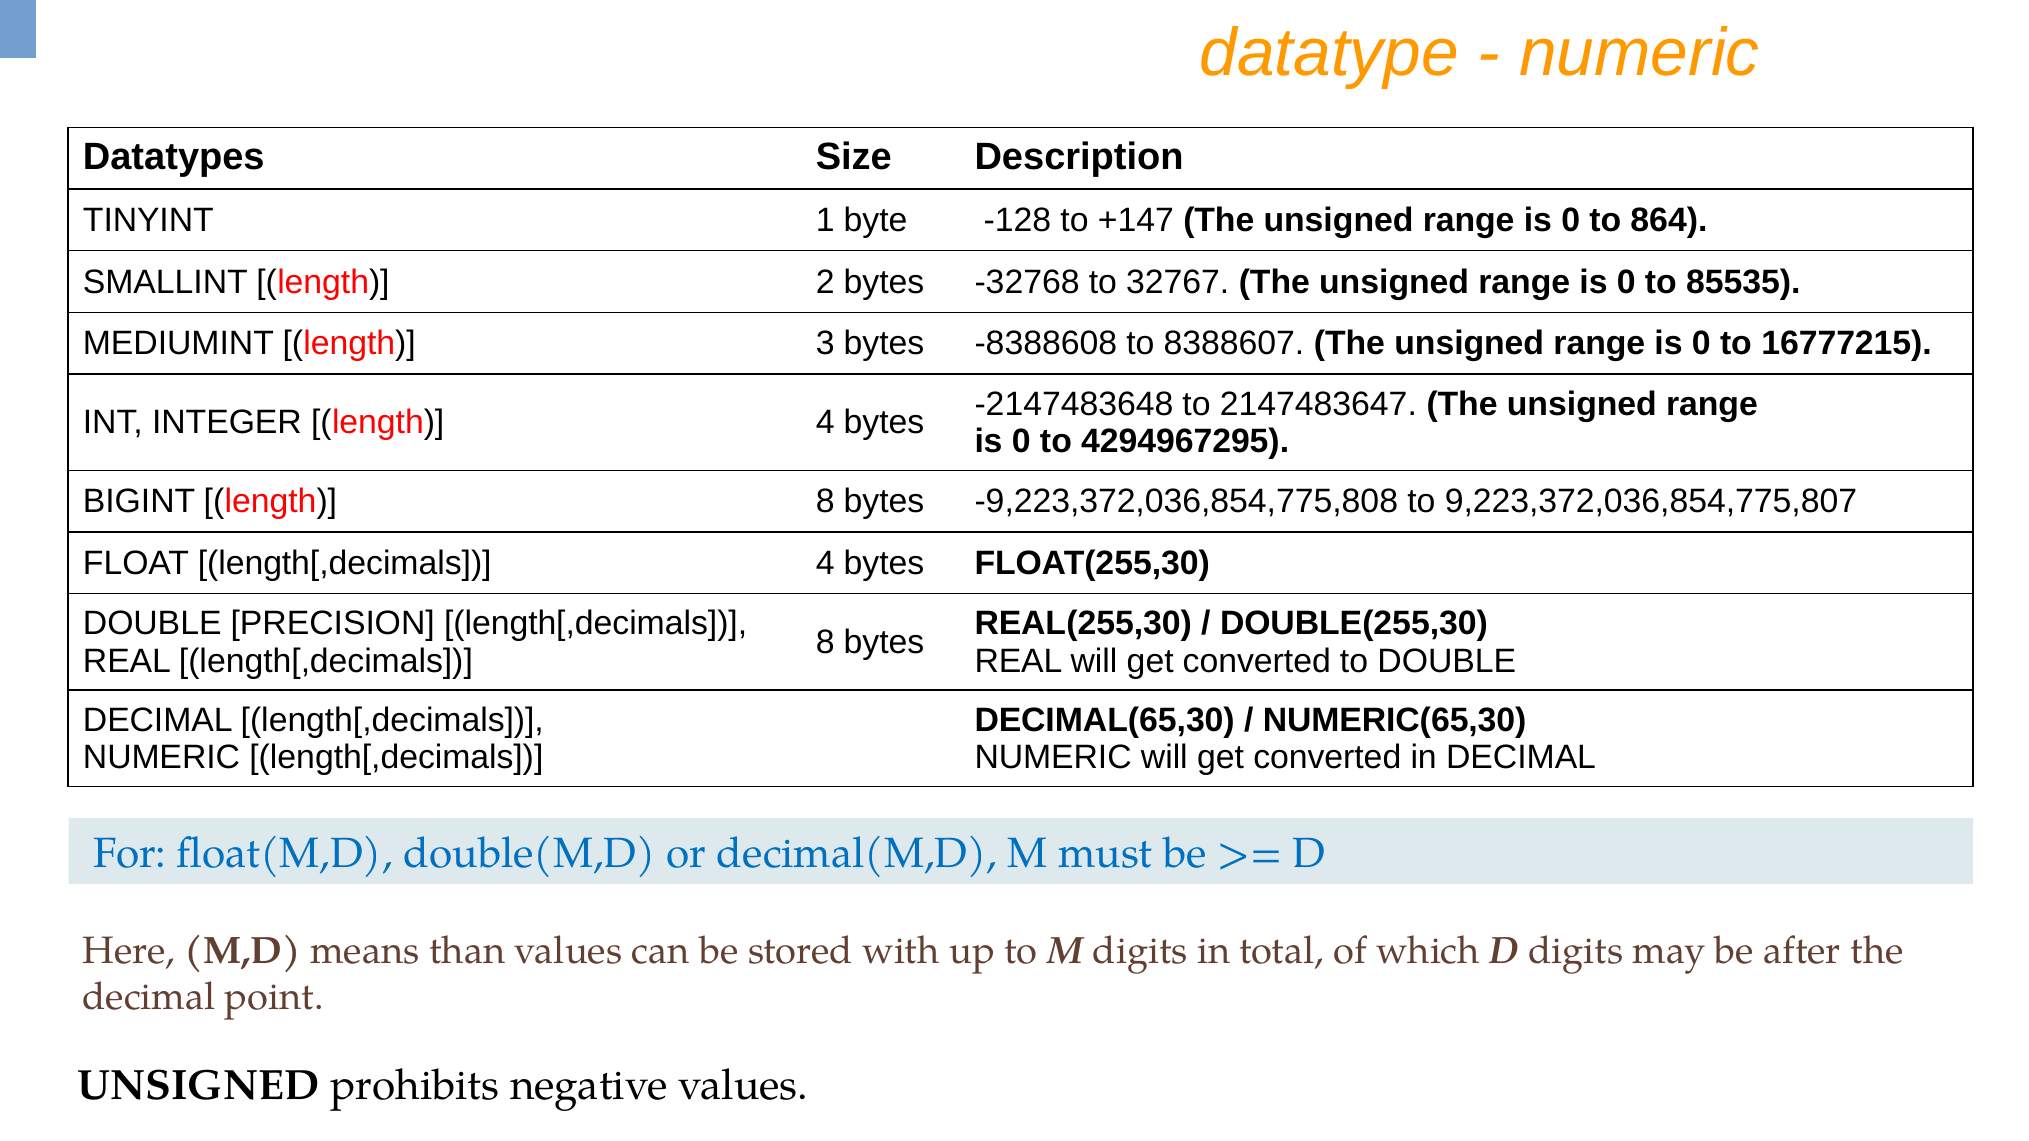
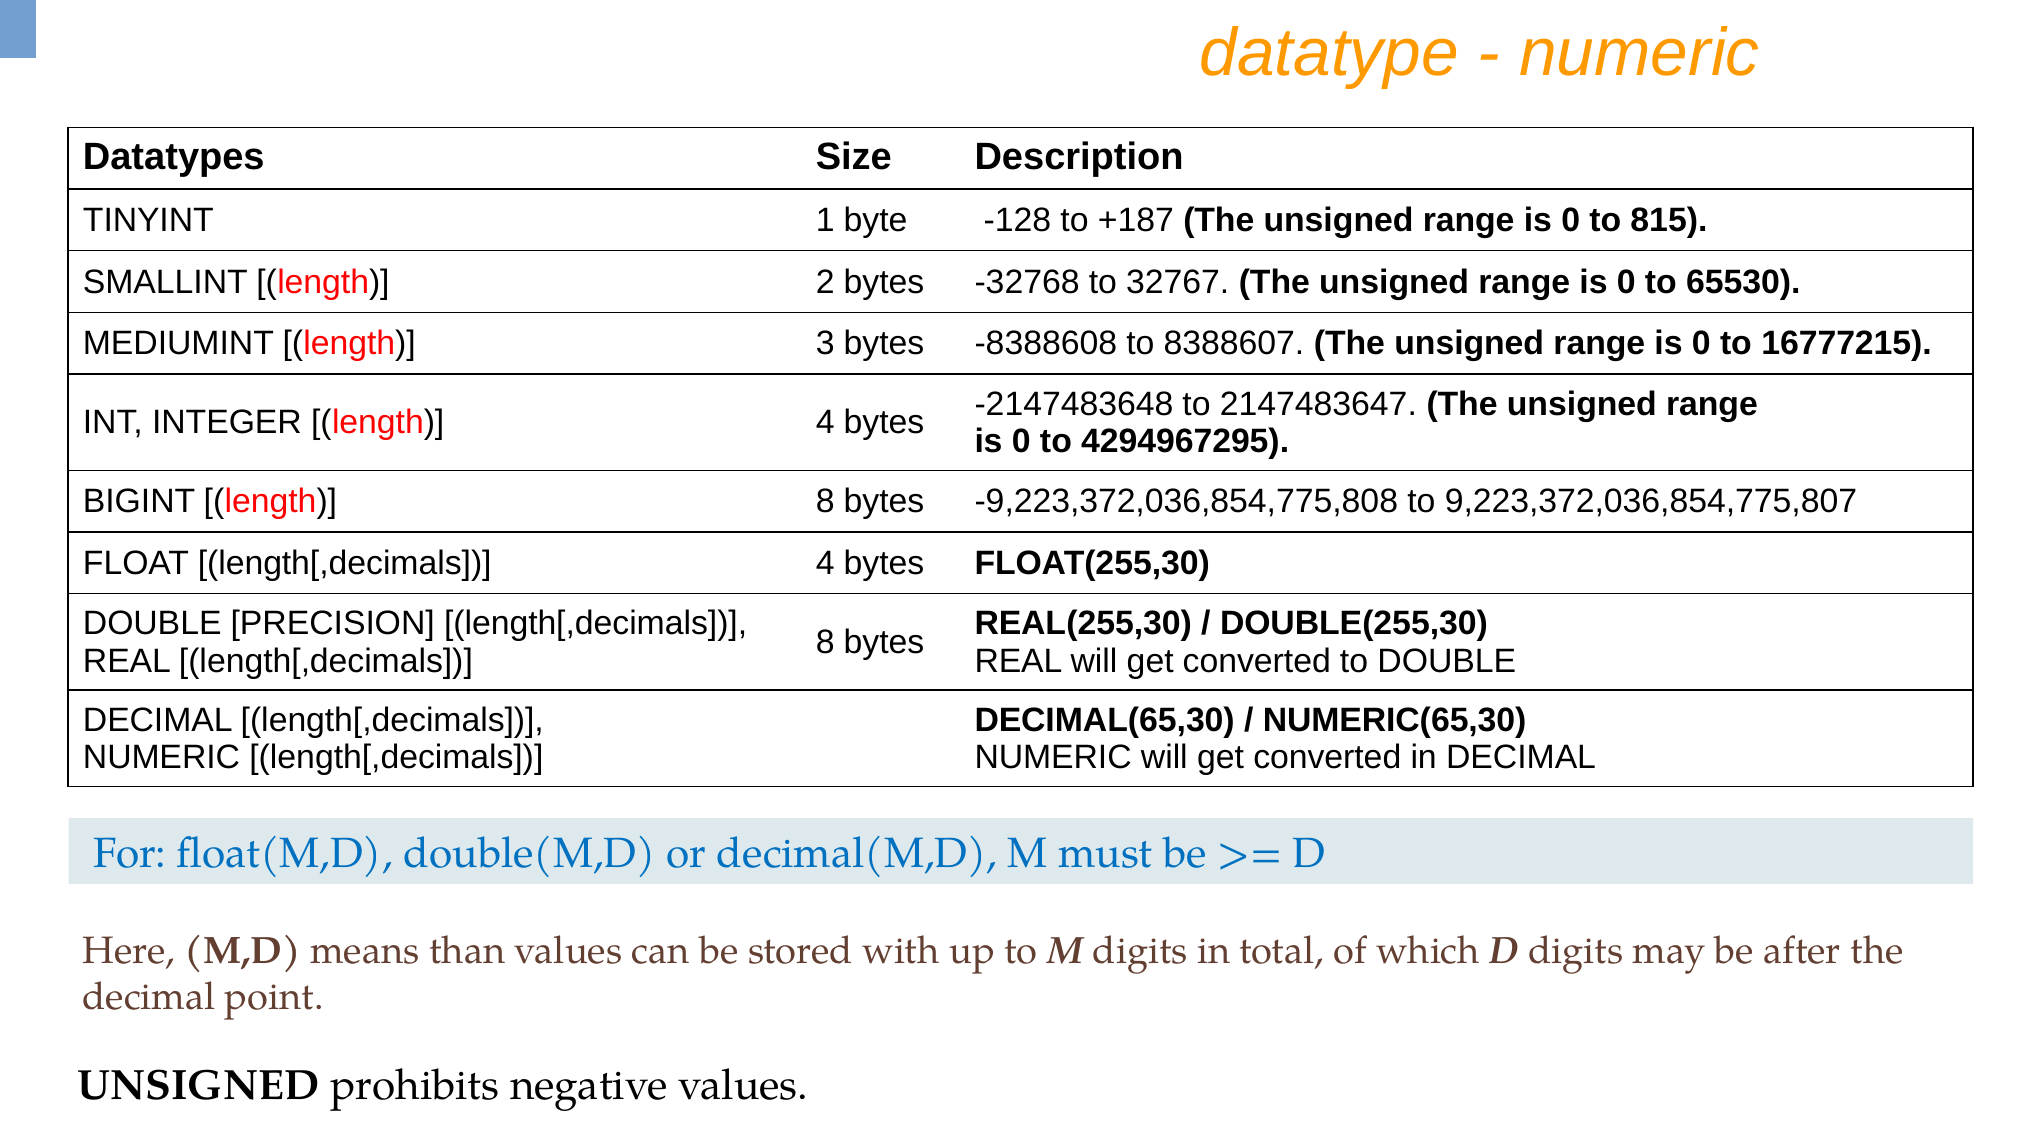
+147: +147 -> +187
864: 864 -> 815
85535: 85535 -> 65530
